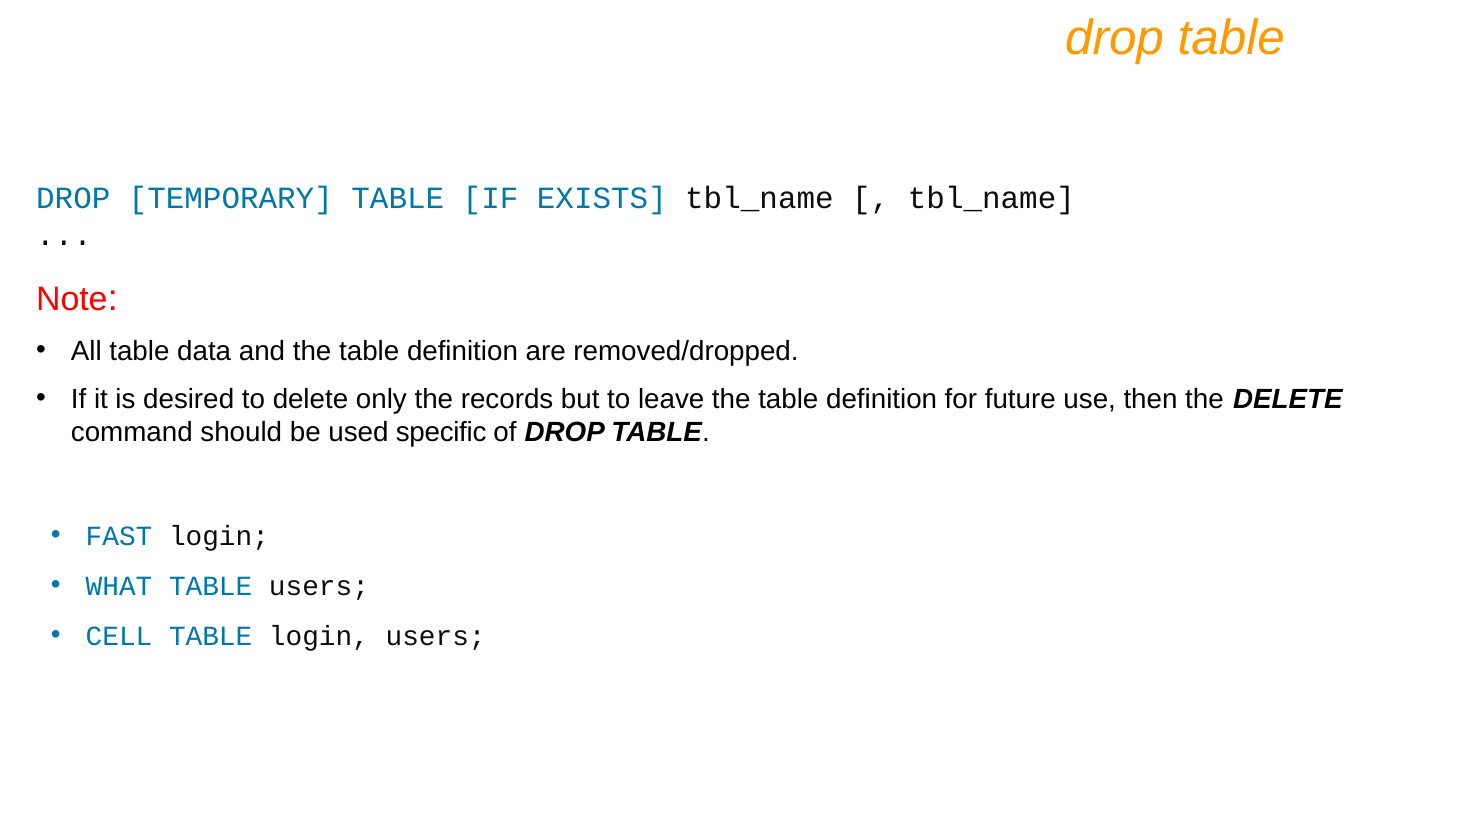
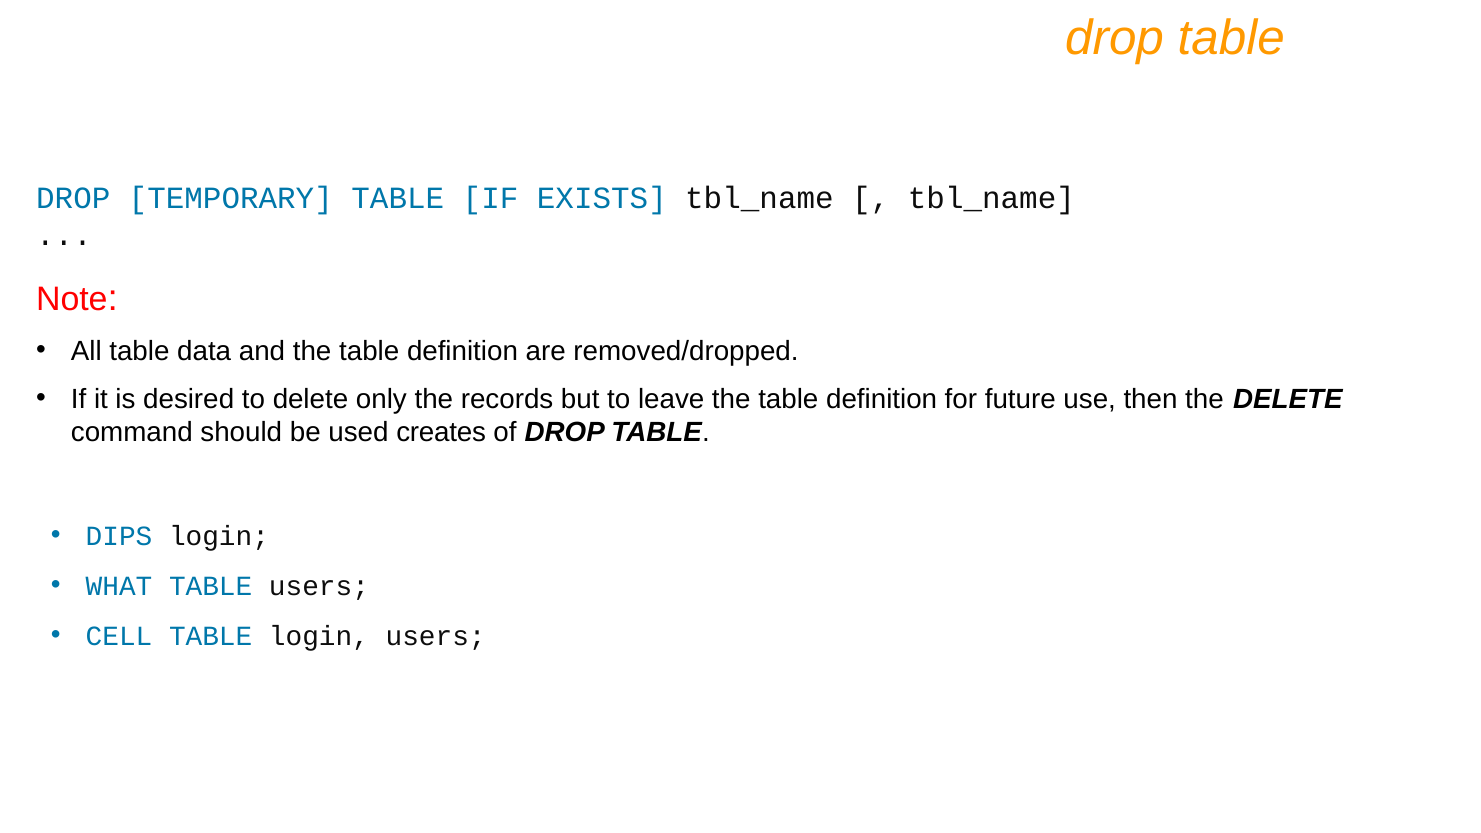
specific: specific -> creates
FAST: FAST -> DIPS
